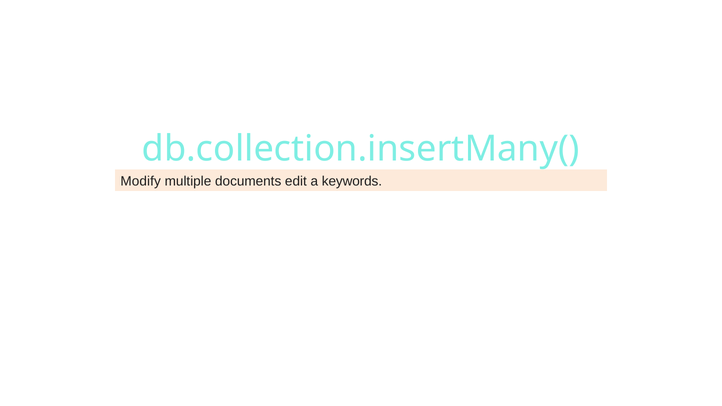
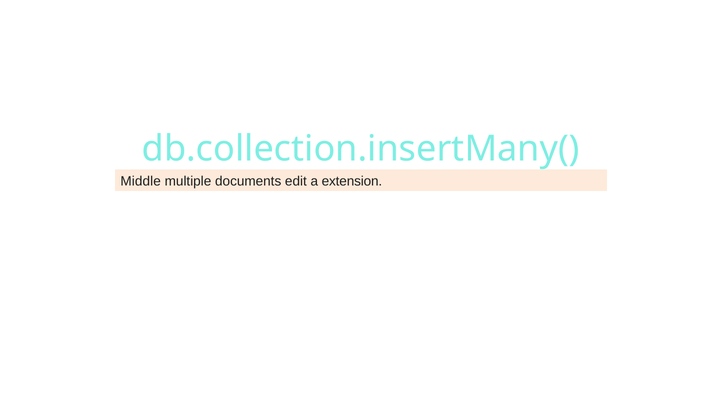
Modify: Modify -> Middle
keywords: keywords -> extension
